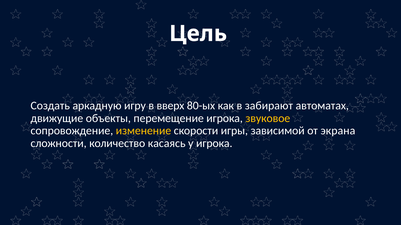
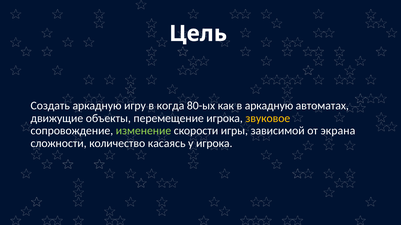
вверх: вверх -> когда
в забирают: забирают -> аркадную
изменение colour: yellow -> light green
